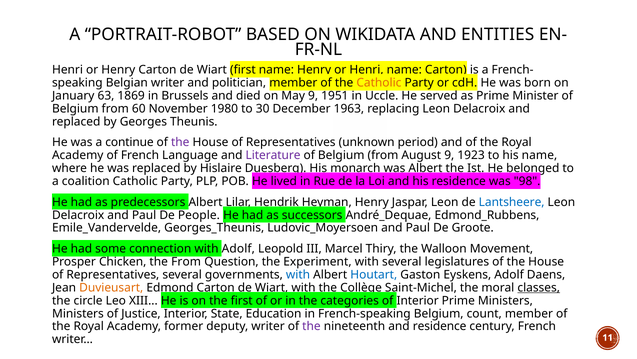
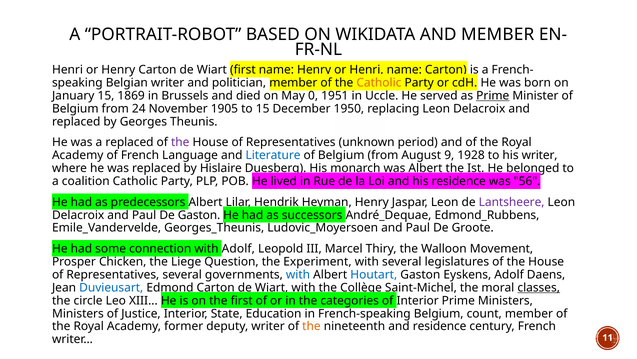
AND ENTITIES: ENTITIES -> MEMBER
January 63: 63 -> 15
May 9: 9 -> 0
Prime at (493, 96) underline: none -> present
60: 60 -> 24
1980: 1980 -> 1905
to 30: 30 -> 15
1963: 1963 -> 1950
a continue: continue -> replaced
Literature colour: purple -> blue
1923: 1923 -> 1928
his name: name -> writer
98: 98 -> 56
Lantsheere colour: blue -> purple
De People: People -> Gaston
the From: From -> Liege
Duvieusart colour: orange -> blue
the at (311, 326) colour: purple -> orange
